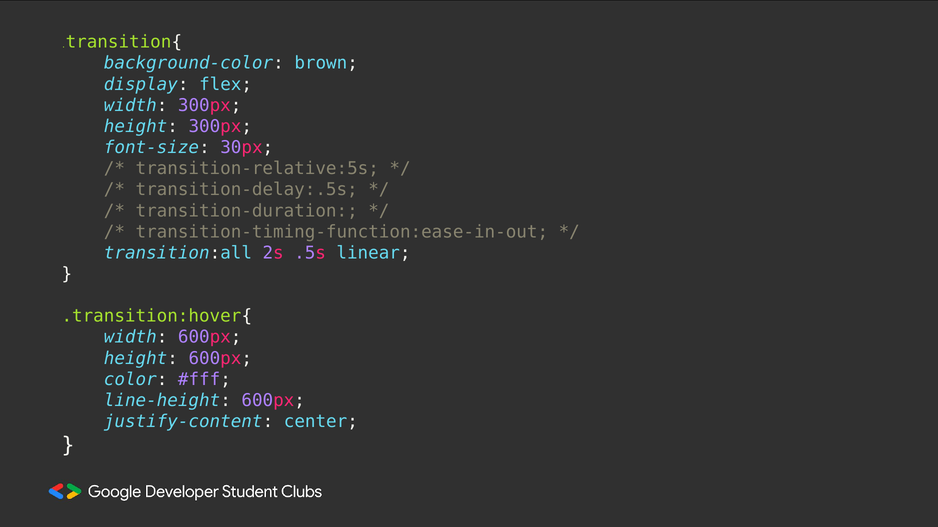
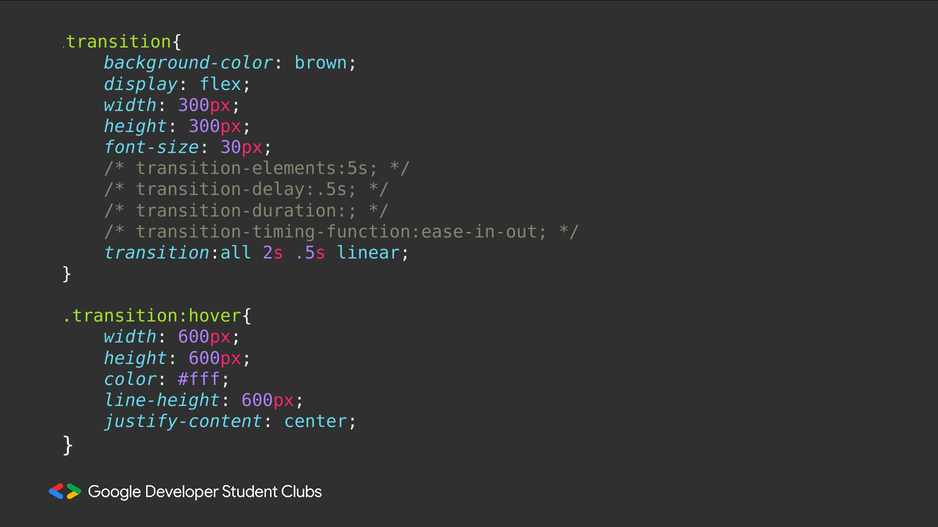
transition-relative:5s: transition-relative:5s -> transition-elements:5s
